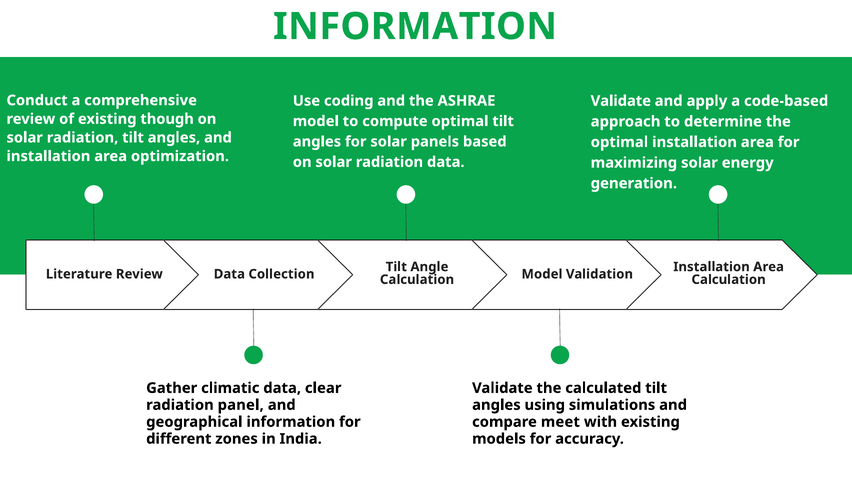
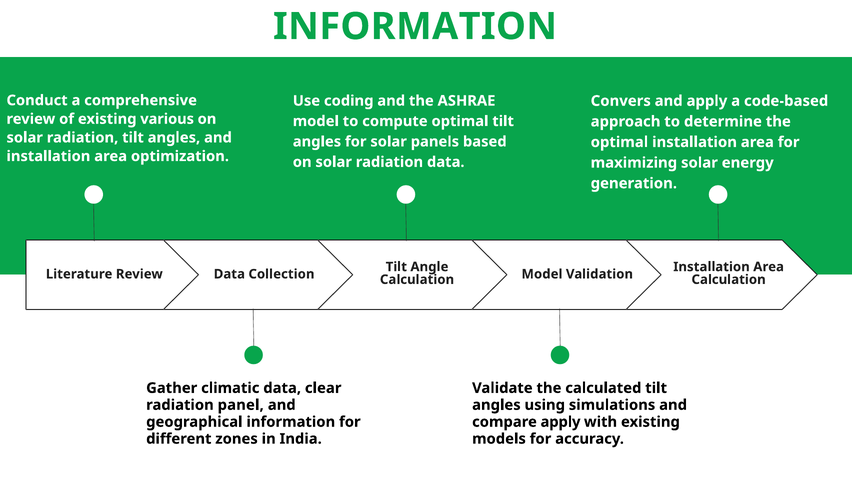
Validate at (621, 101): Validate -> Convers
though: though -> various
compare meet: meet -> apply
